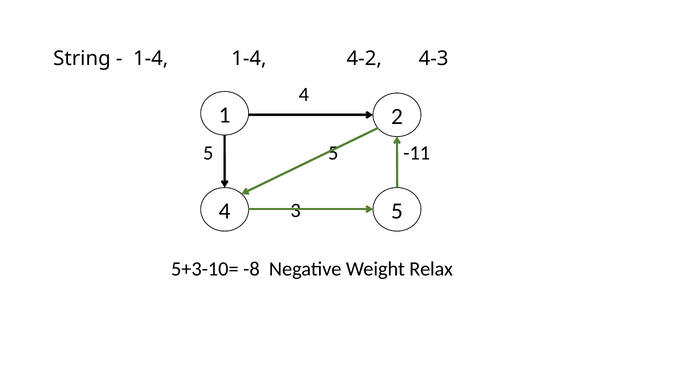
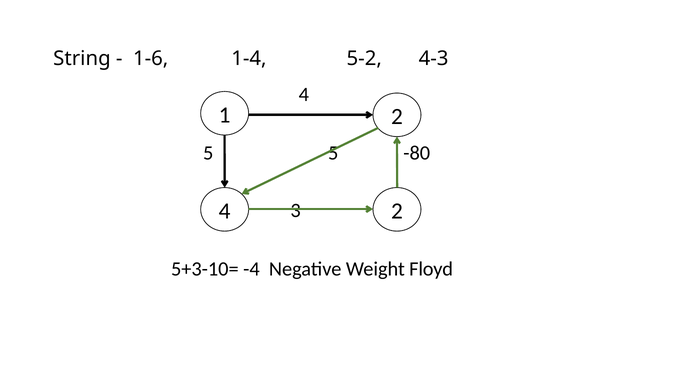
1-4 at (151, 59): 1-4 -> 1-6
4-2: 4-2 -> 5-2
-11: -11 -> -80
5 at (397, 211): 5 -> 2
-8: -8 -> -4
Relax: Relax -> Floyd
